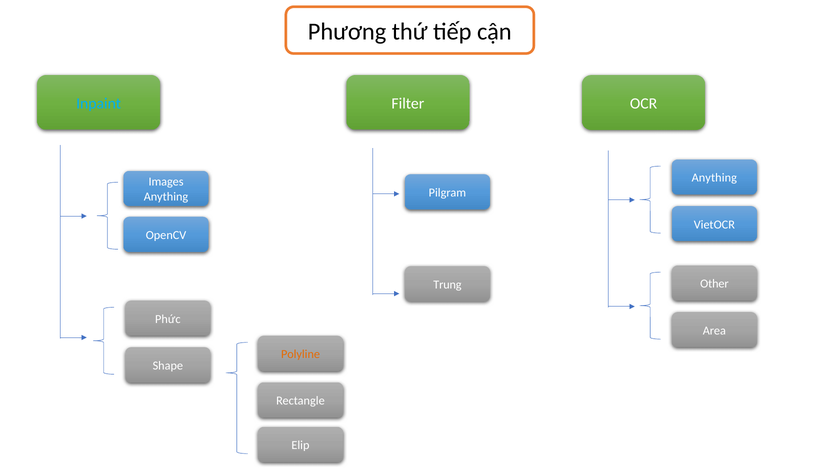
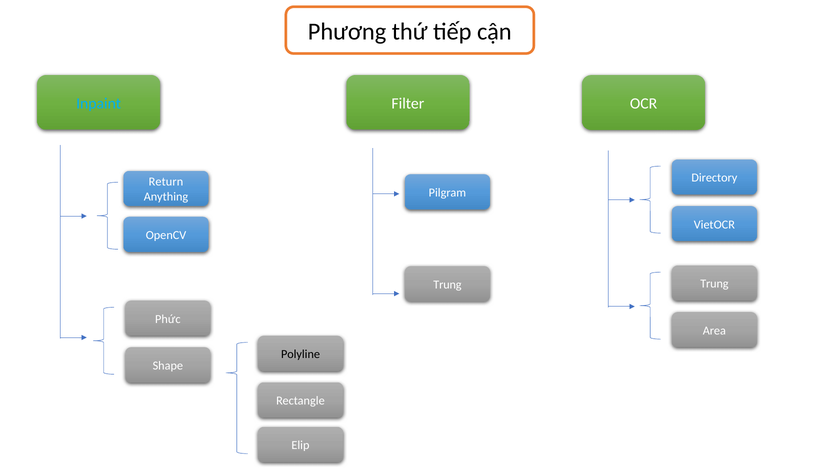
Anything at (714, 178): Anything -> Directory
Images: Images -> Return
Other at (714, 284): Other -> Trung
Polyline colour: orange -> black
